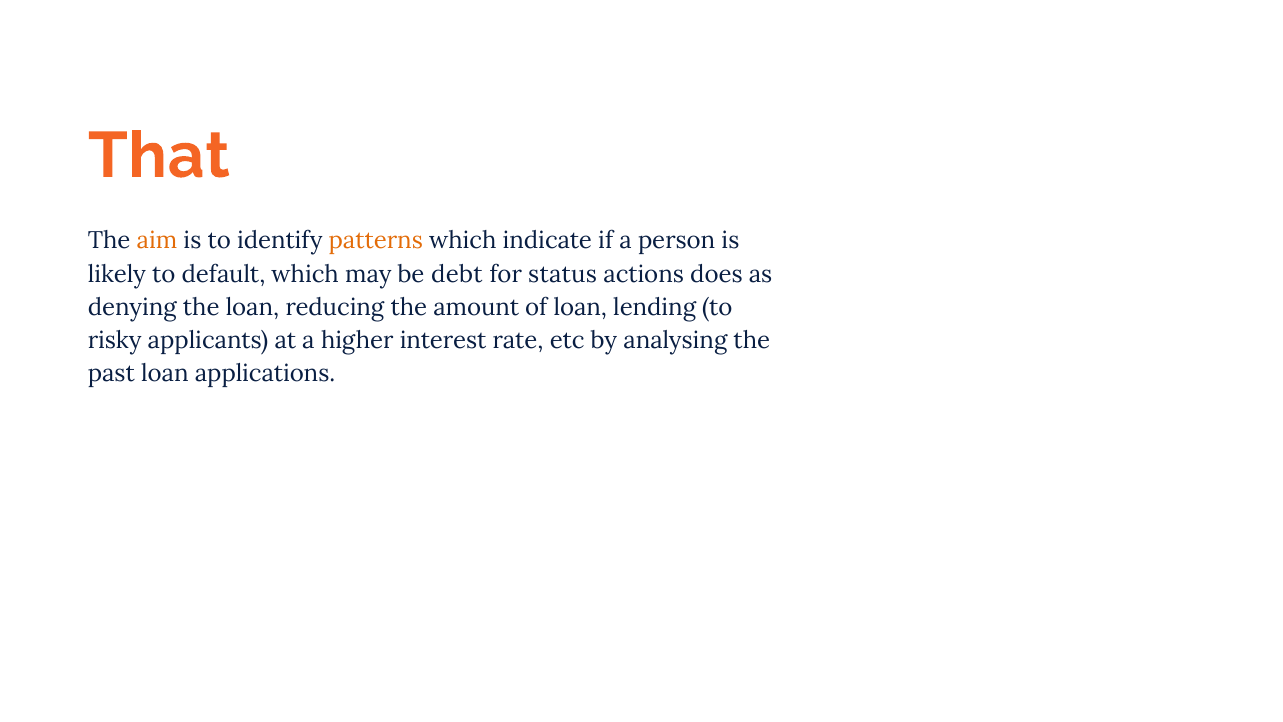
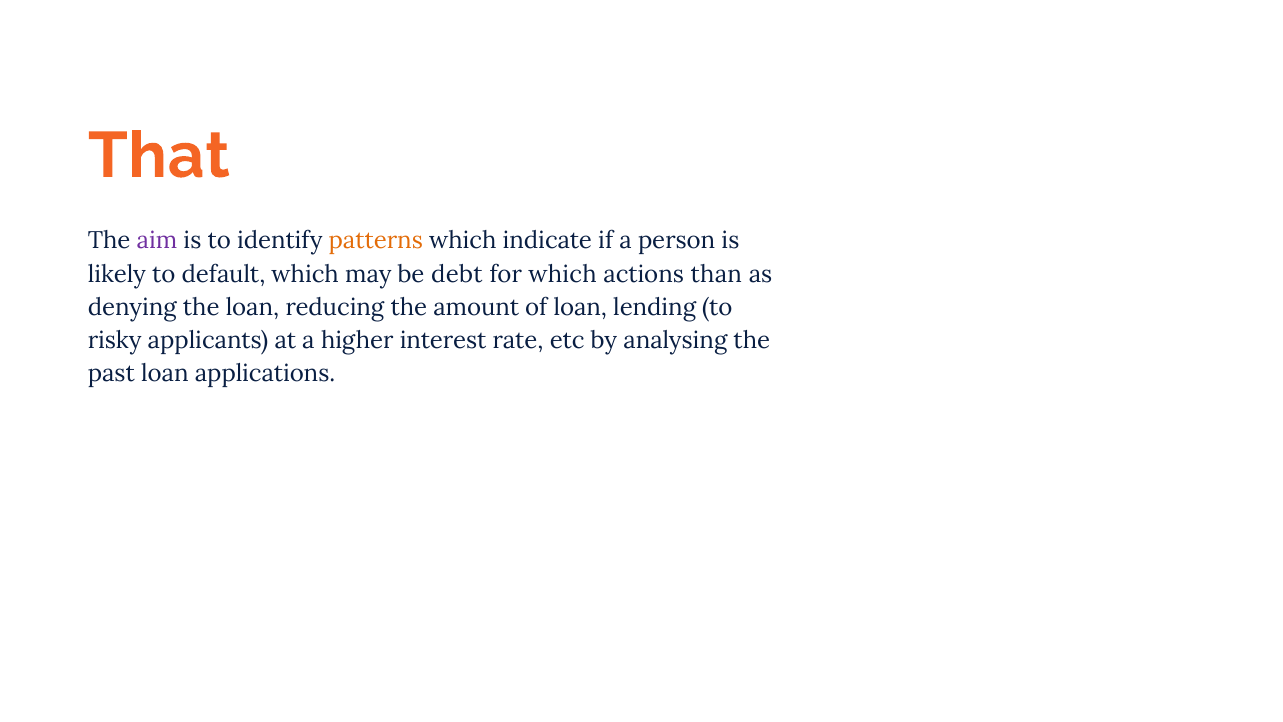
aim colour: orange -> purple
for status: status -> which
does: does -> than
